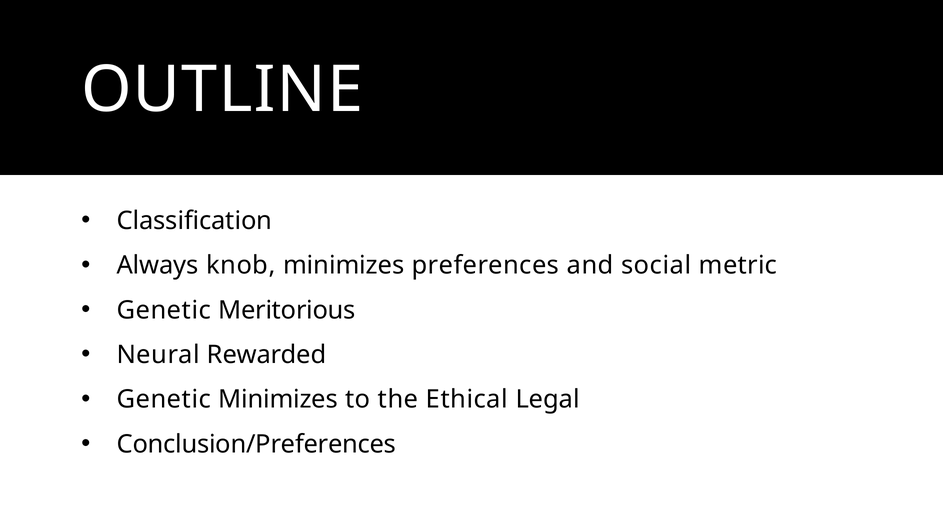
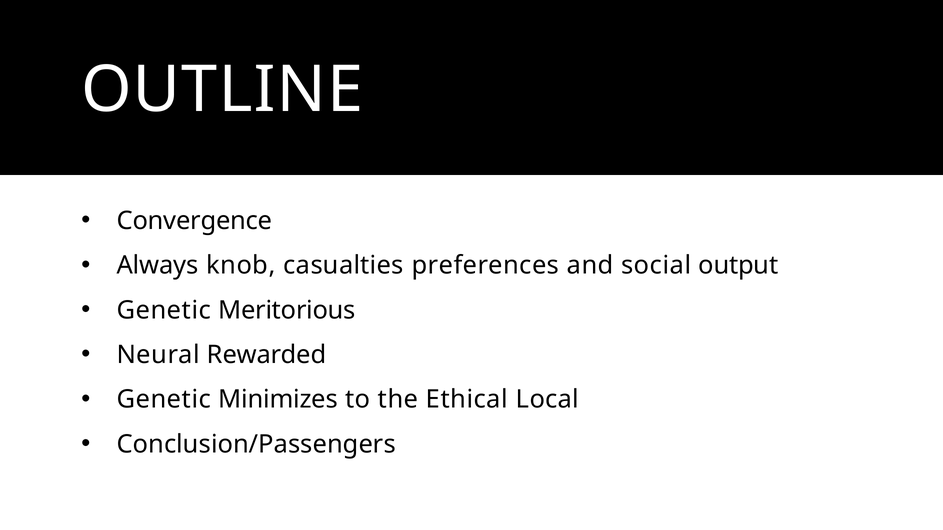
Classification: Classification -> Convergence
knob minimizes: minimizes -> casualties
metric: metric -> output
Legal: Legal -> Local
Conclusion/Preferences: Conclusion/Preferences -> Conclusion/Passengers
